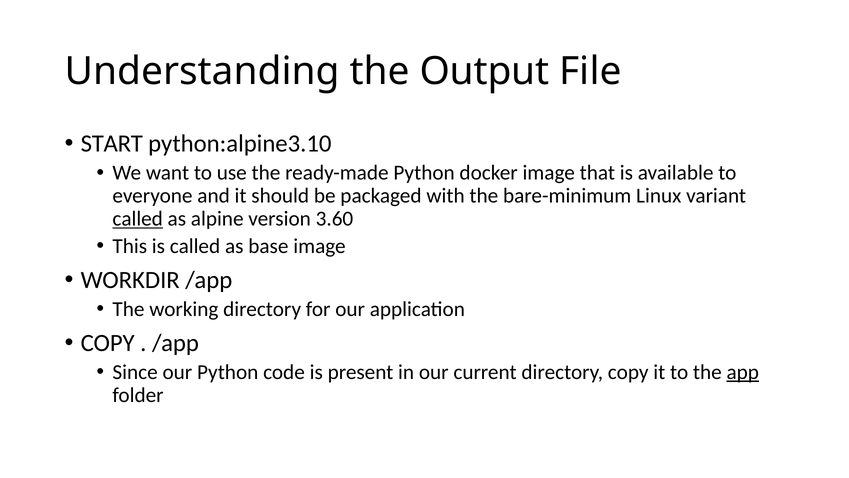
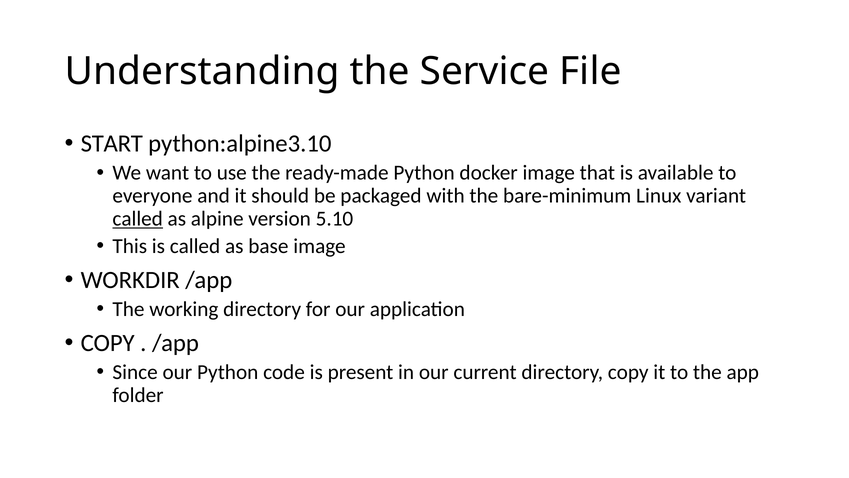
Output: Output -> Service
3.60: 3.60 -> 5.10
app underline: present -> none
